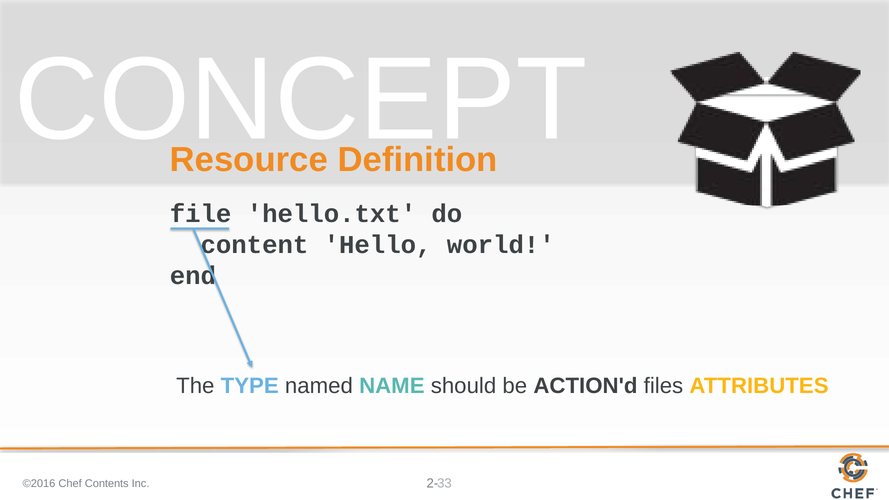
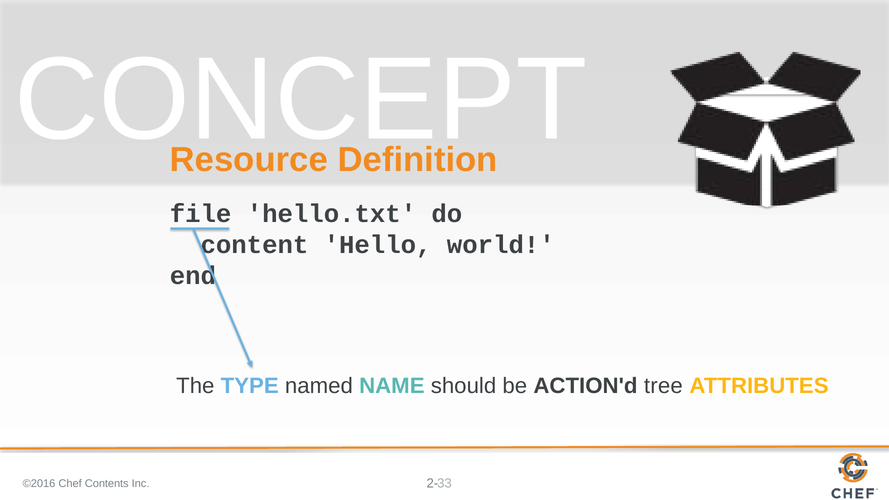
files: files -> tree
